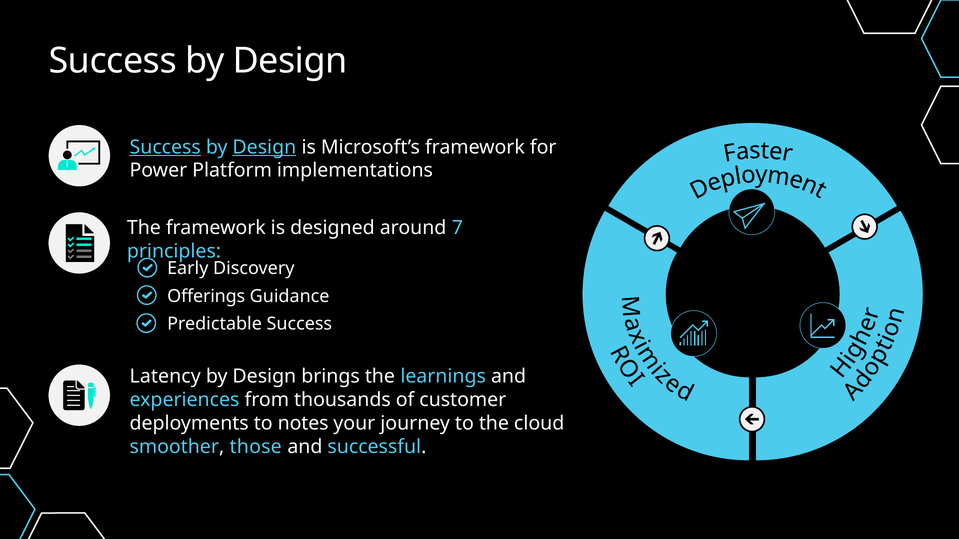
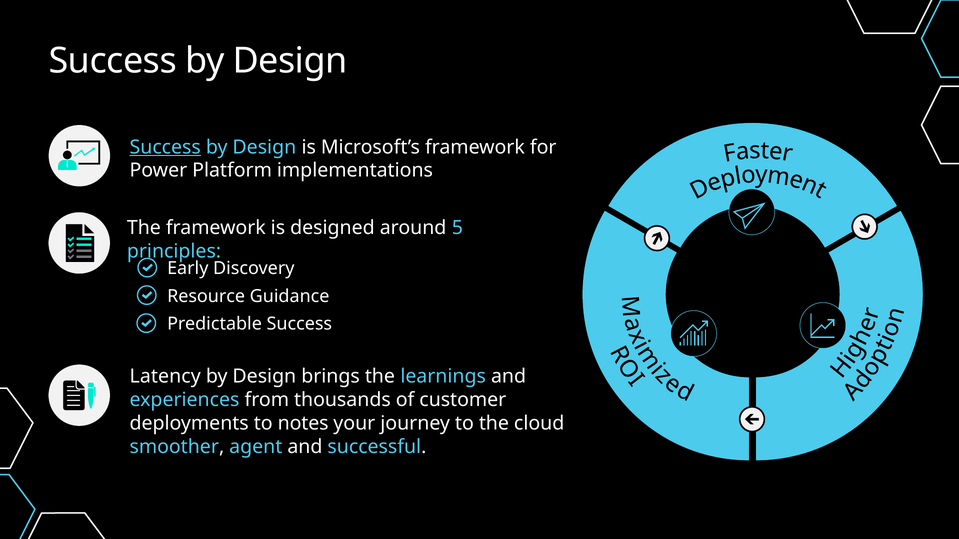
Design at (264, 147) underline: present -> none
7: 7 -> 5
Offerings: Offerings -> Resource
those: those -> agent
